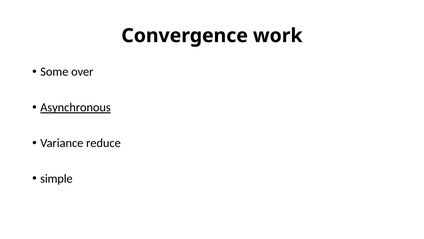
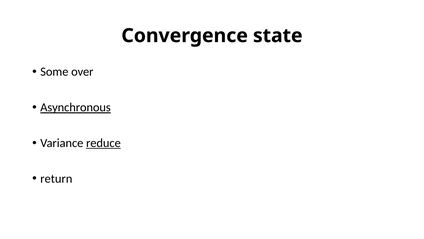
work: work -> state
reduce underline: none -> present
simple: simple -> return
